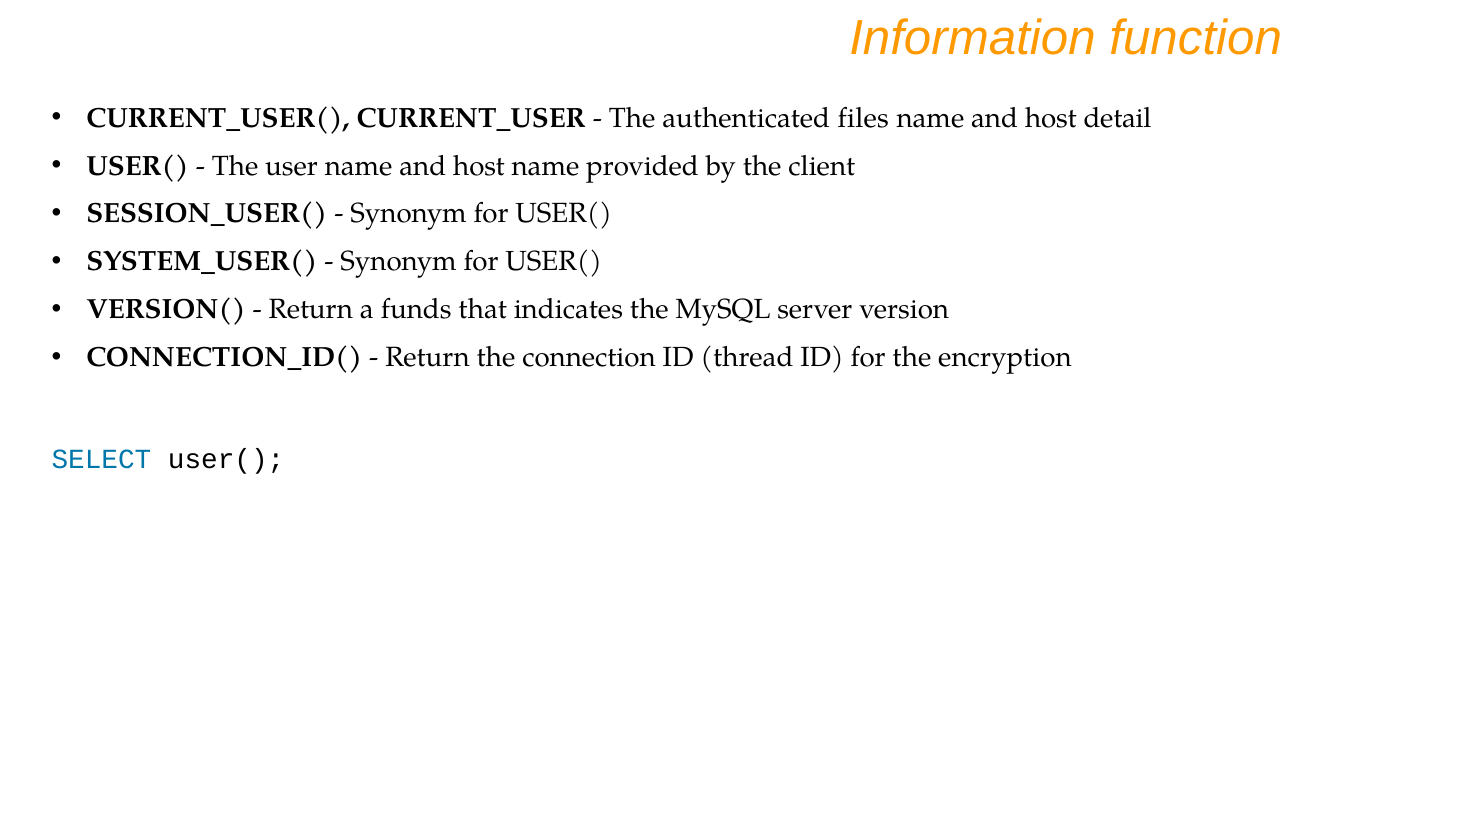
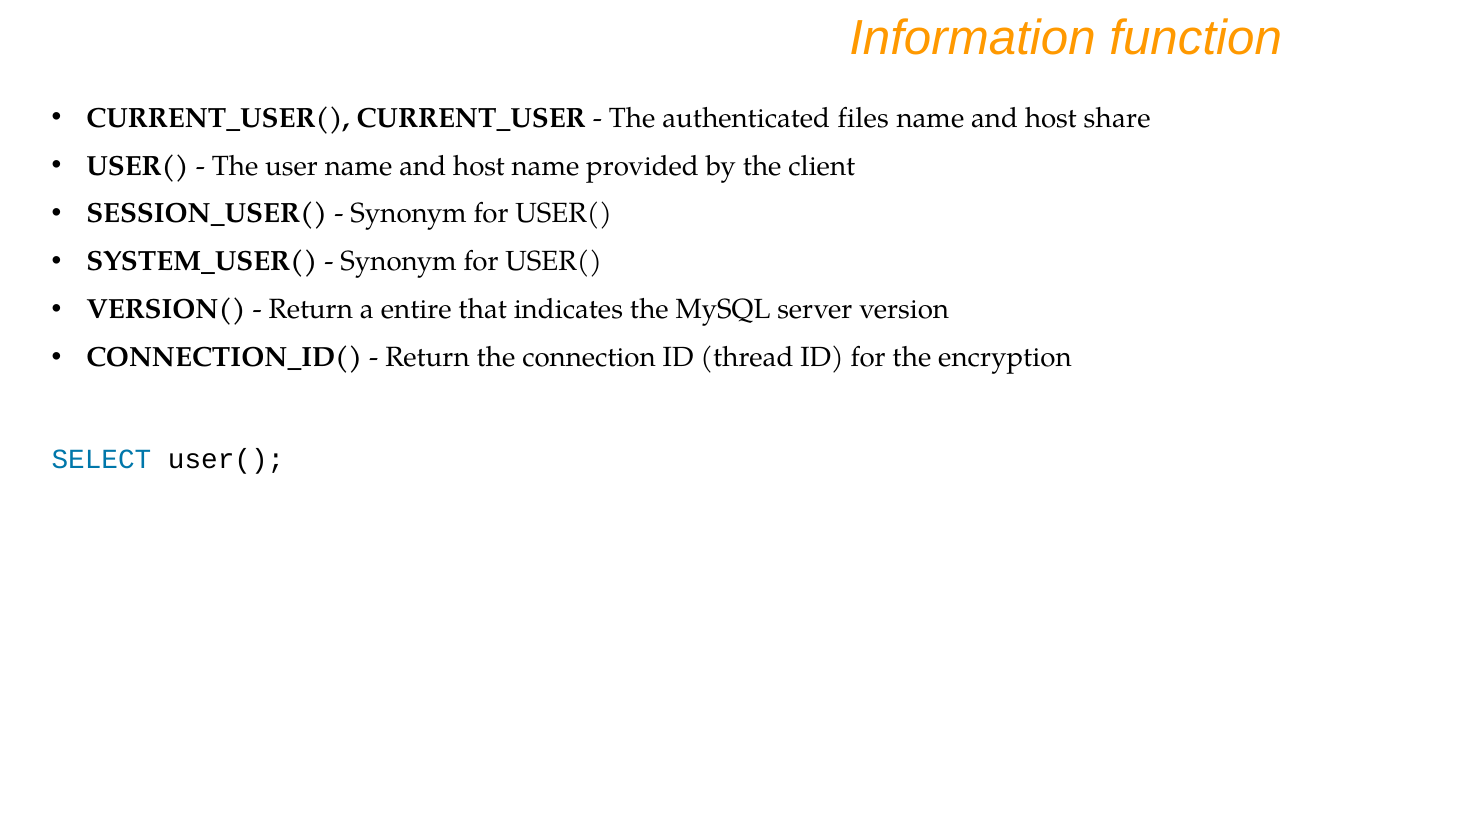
detail: detail -> share
funds: funds -> entire
